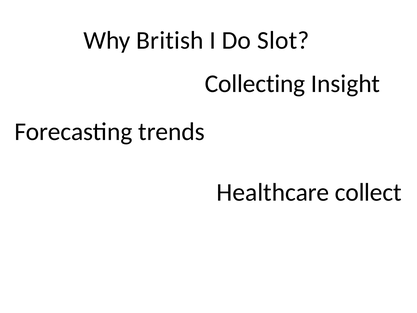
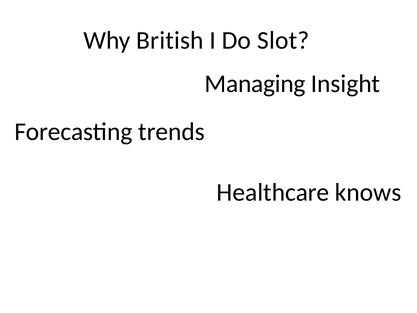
Collecting: Collecting -> Managing
collect: collect -> knows
